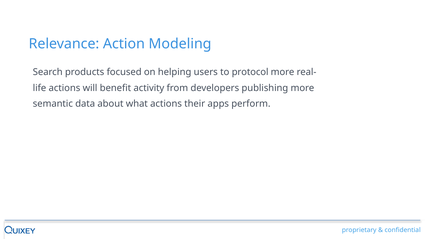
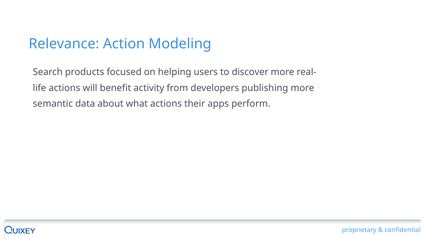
protocol: protocol -> discover
